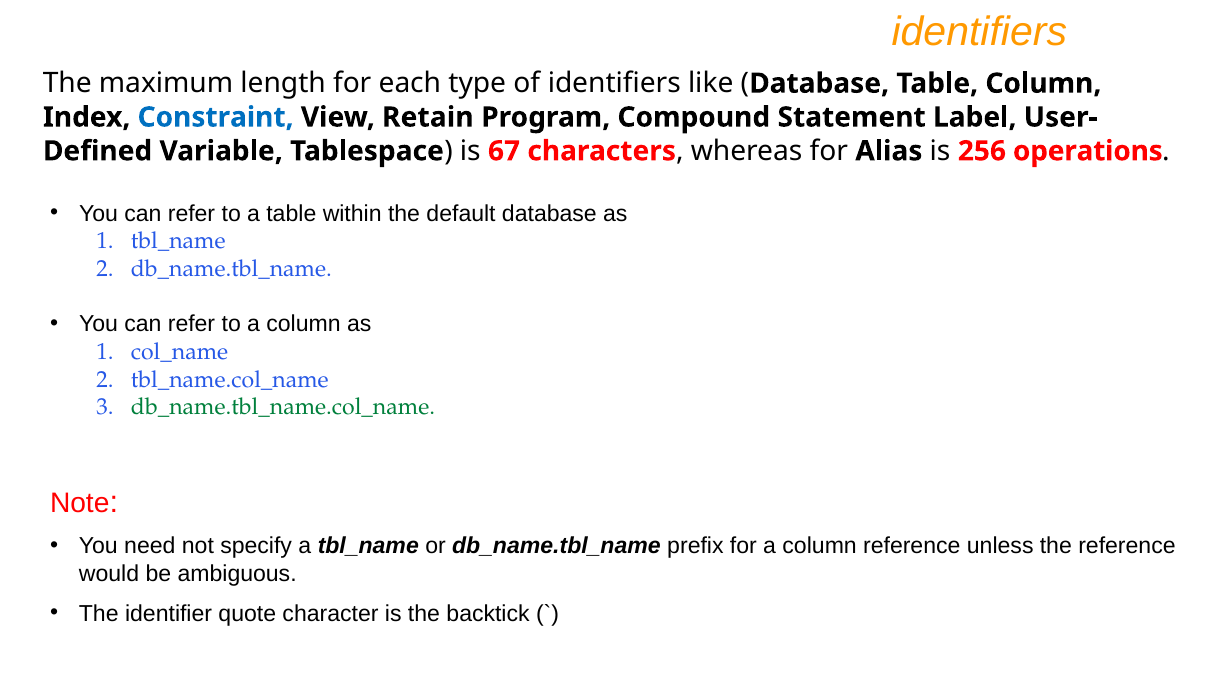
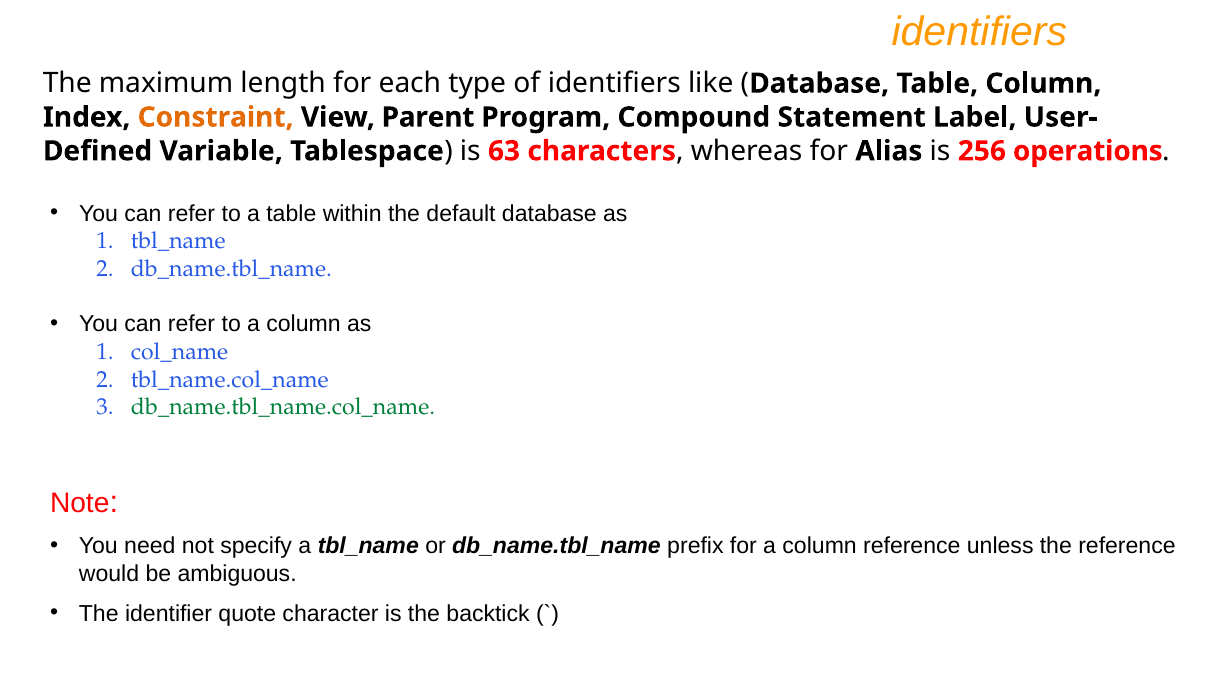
Constraint colour: blue -> orange
Retain: Retain -> Parent
67: 67 -> 63
